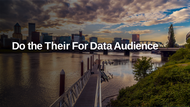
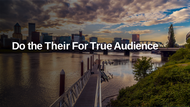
Data: Data -> True
